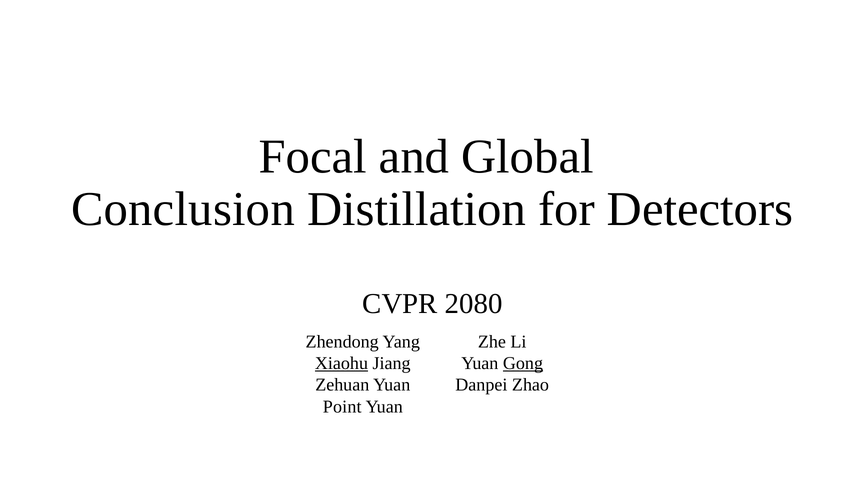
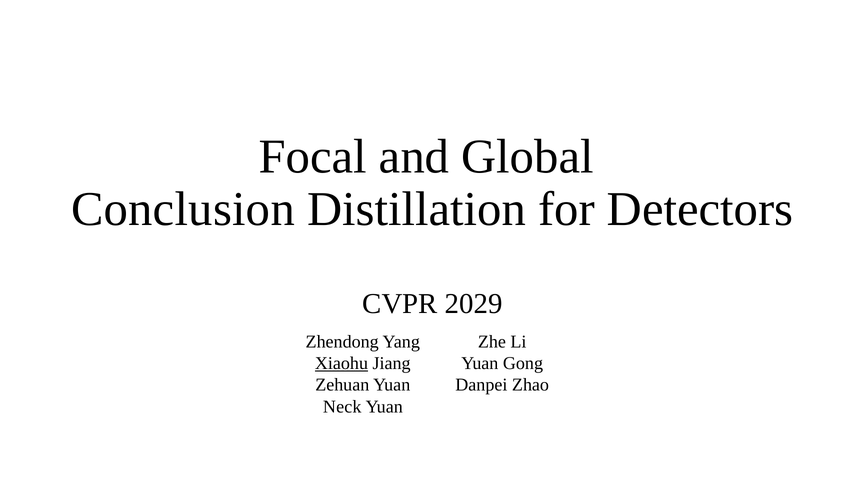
2080: 2080 -> 2029
Gong underline: present -> none
Point: Point -> Neck
